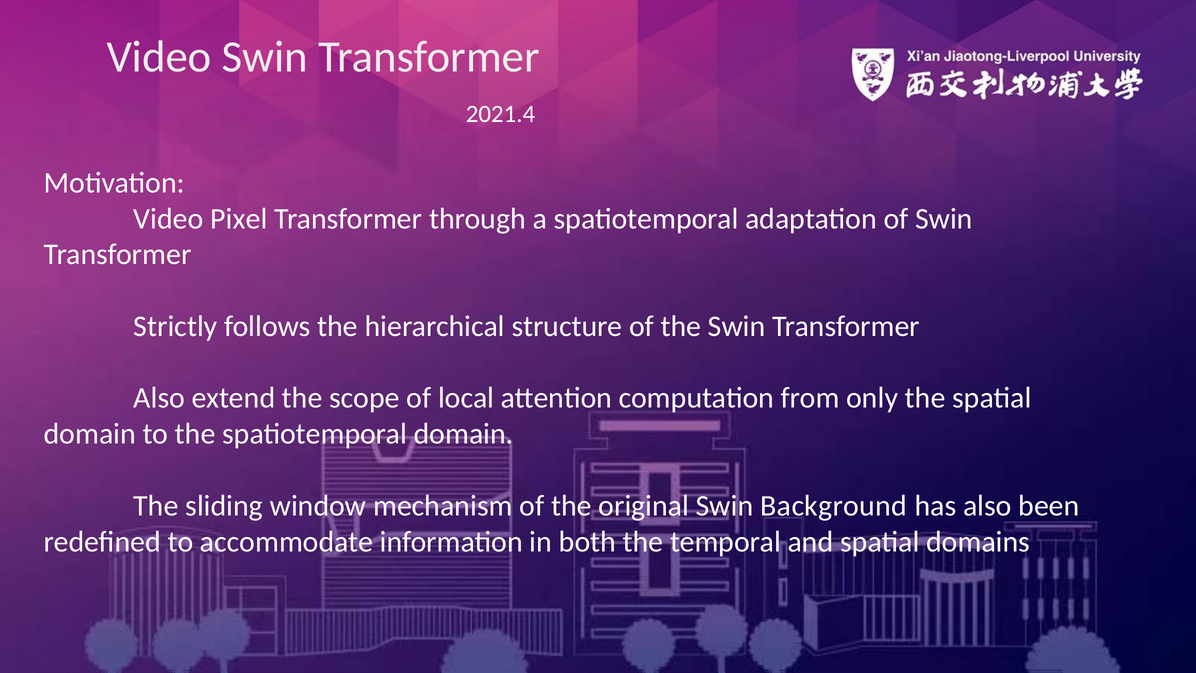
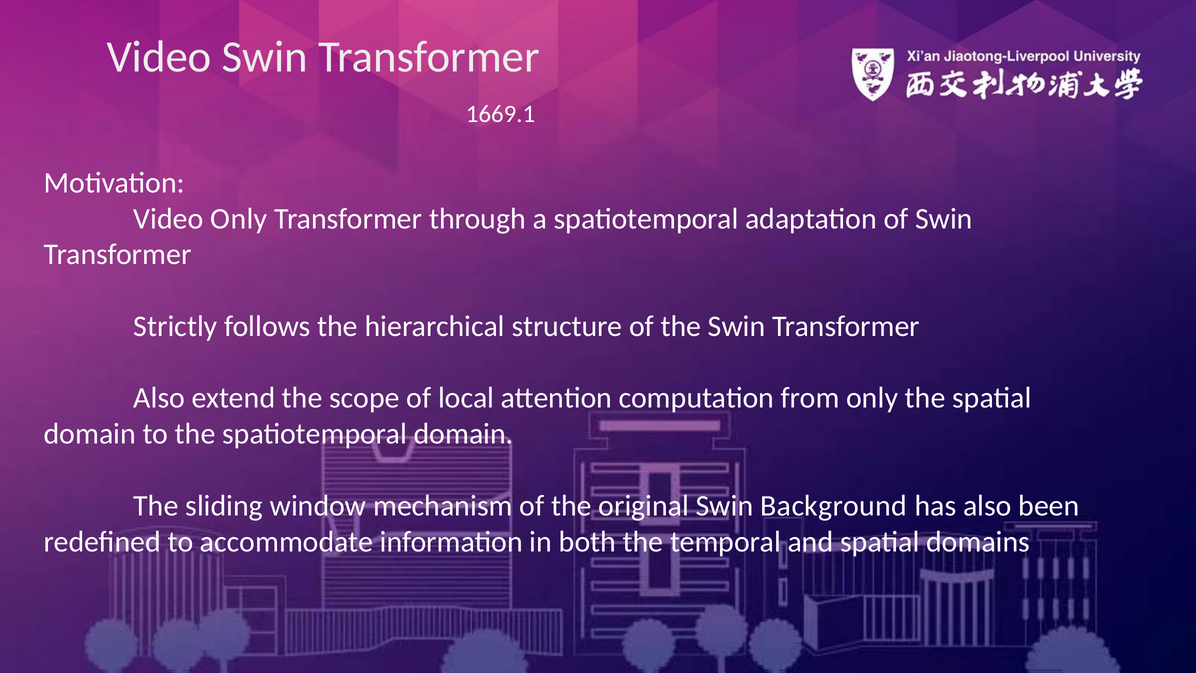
2021.4: 2021.4 -> 1669.1
Video Pixel: Pixel -> Only
